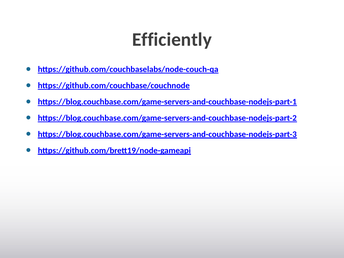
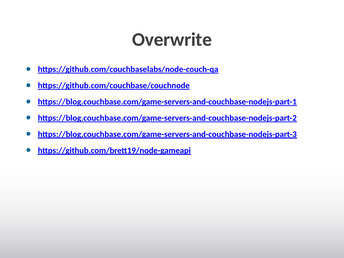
Efficiently: Efficiently -> Overwrite
